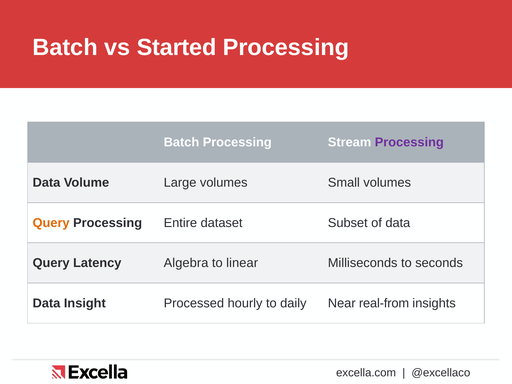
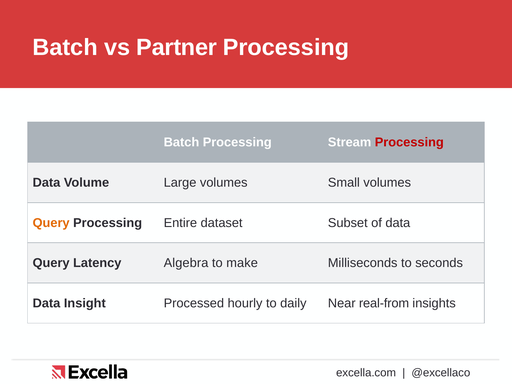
Started: Started -> Partner
Processing at (409, 142) colour: purple -> red
linear: linear -> make
